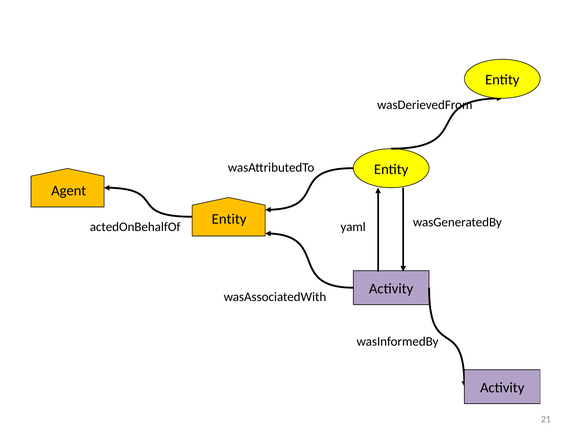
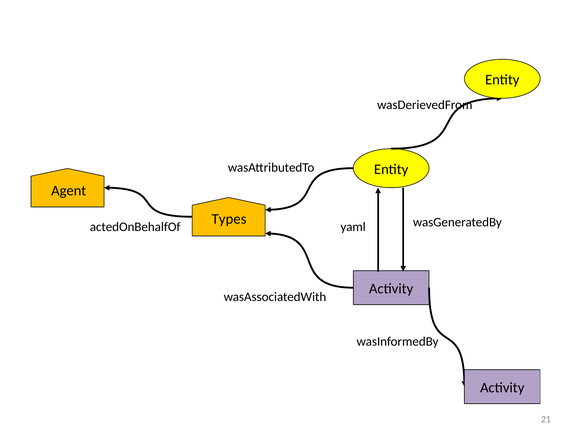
Entity at (229, 219): Entity -> Types
